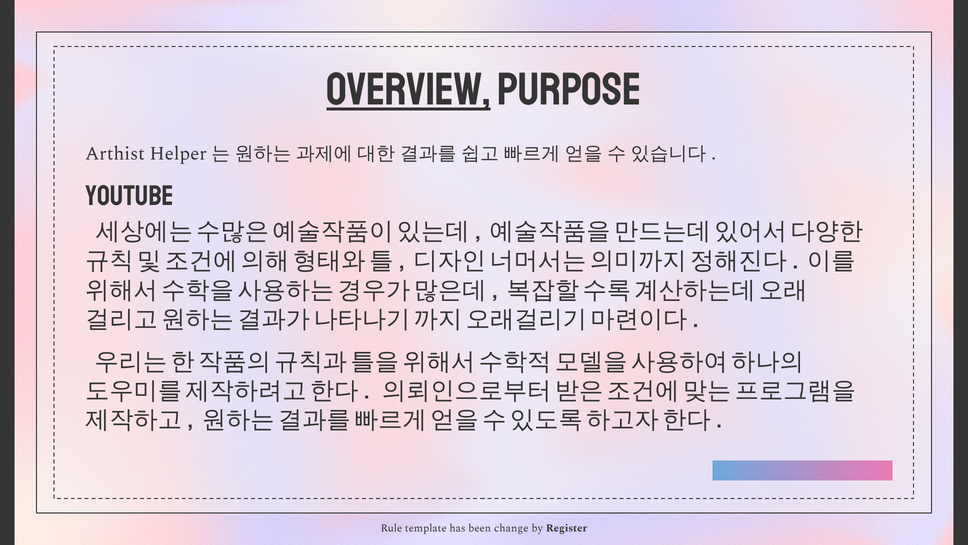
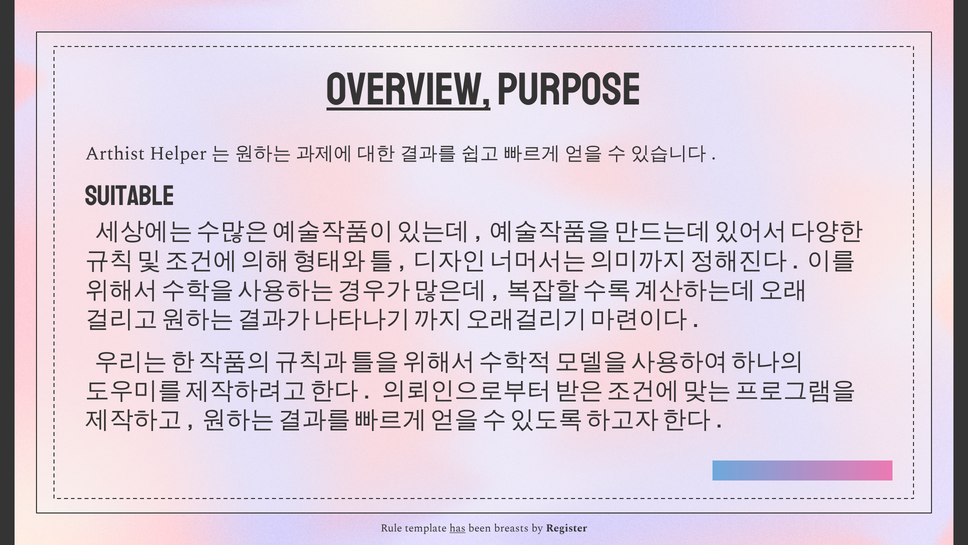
YOUTUBE: YOUTUBE -> SUITABLE
has underline: none -> present
change: change -> breasts
